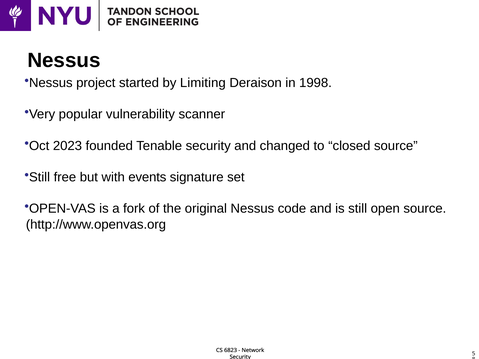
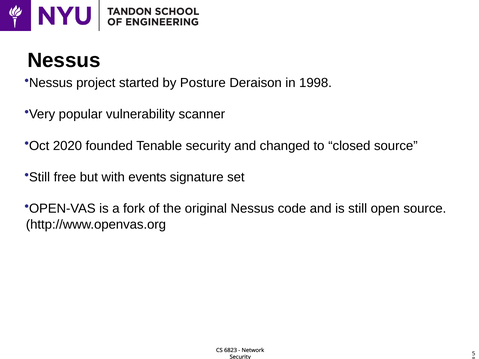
Limiting: Limiting -> Posture
2023: 2023 -> 2020
